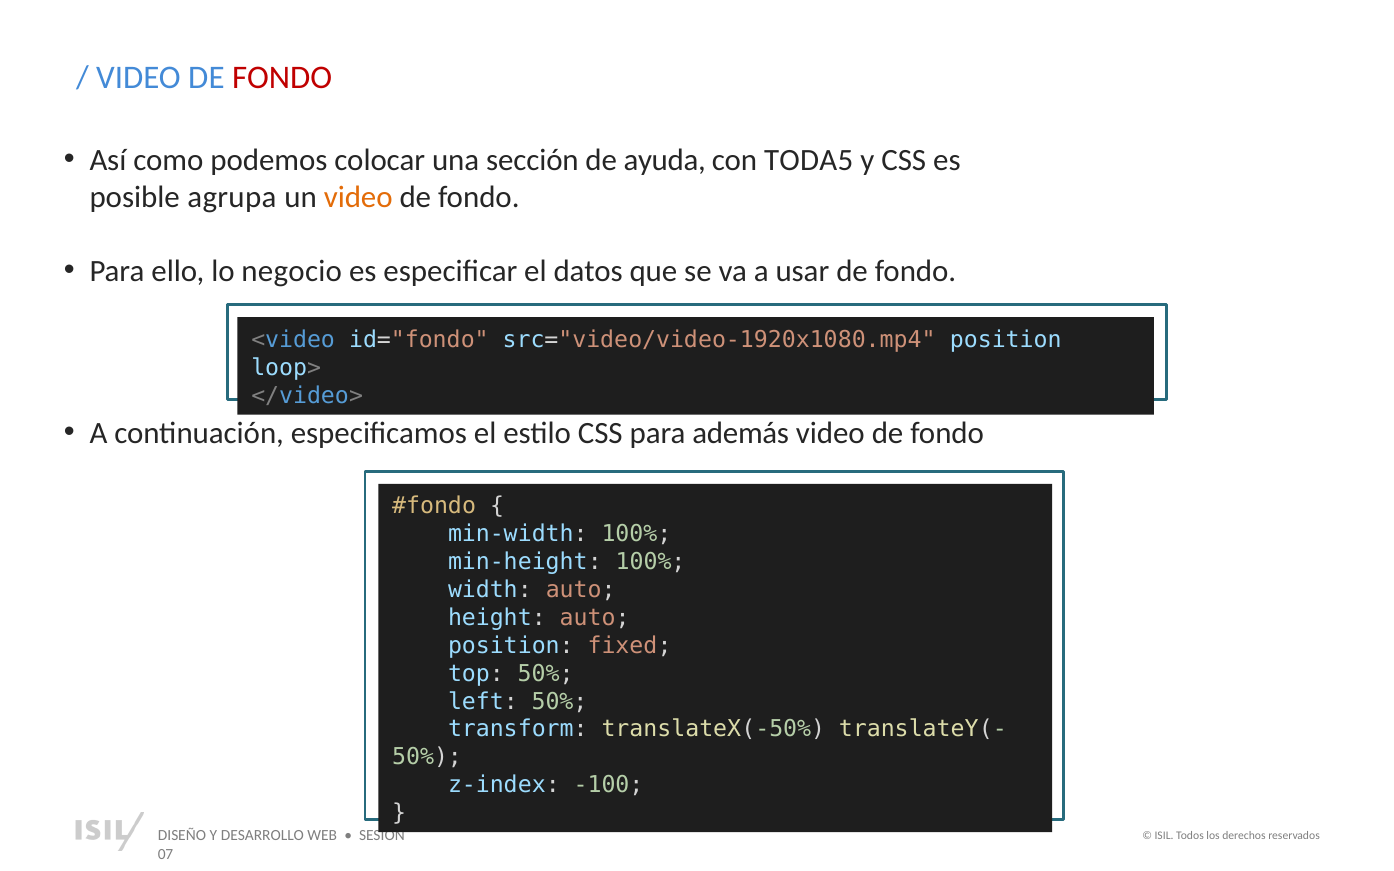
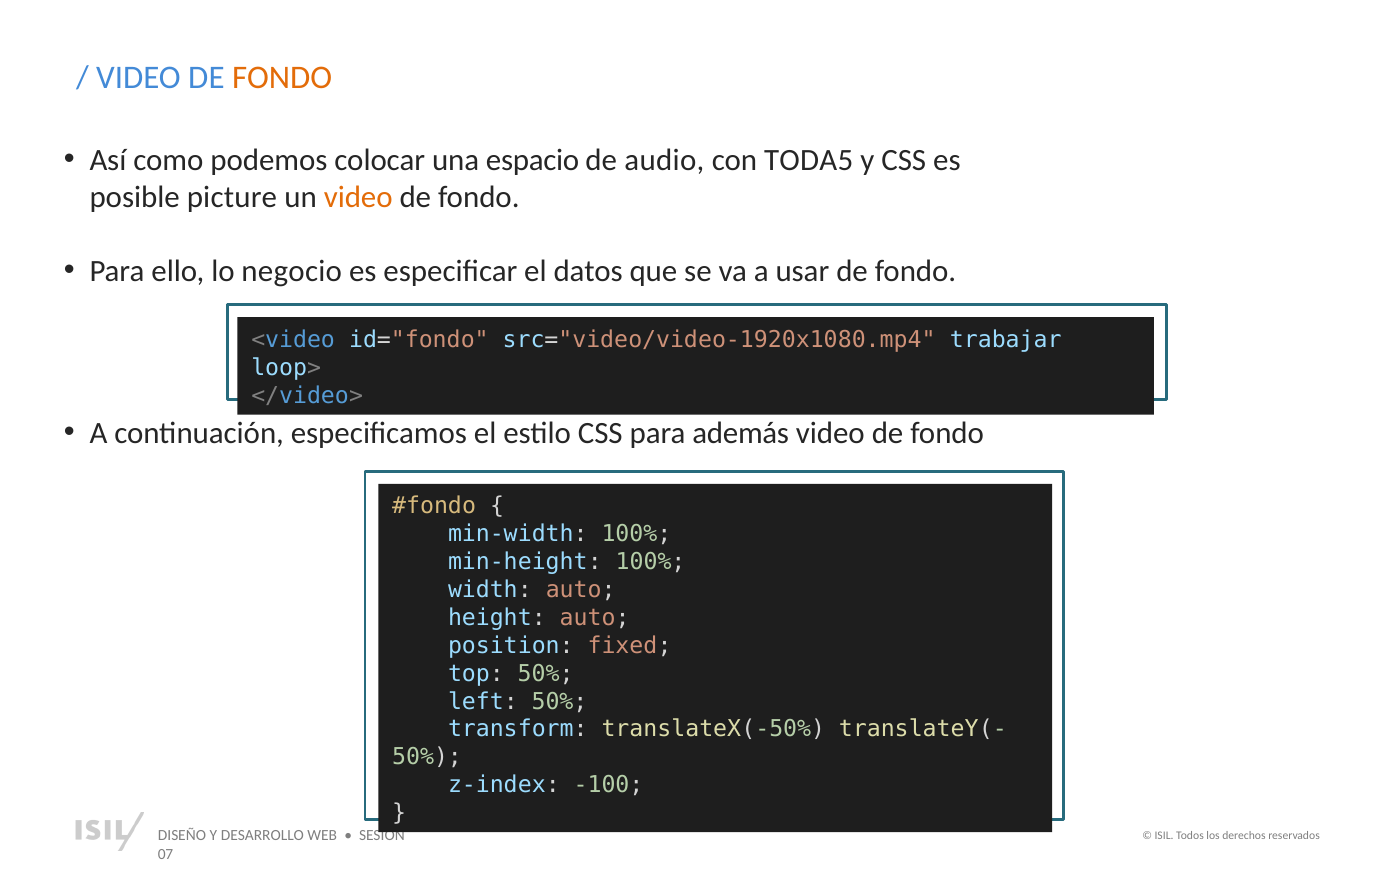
FONDO at (282, 78) colour: red -> orange
sección: sección -> espacio
ayuda: ayuda -> audio
agrupa: agrupa -> picture
src="video/video-1920x1080.mp4 position: position -> trabajar
